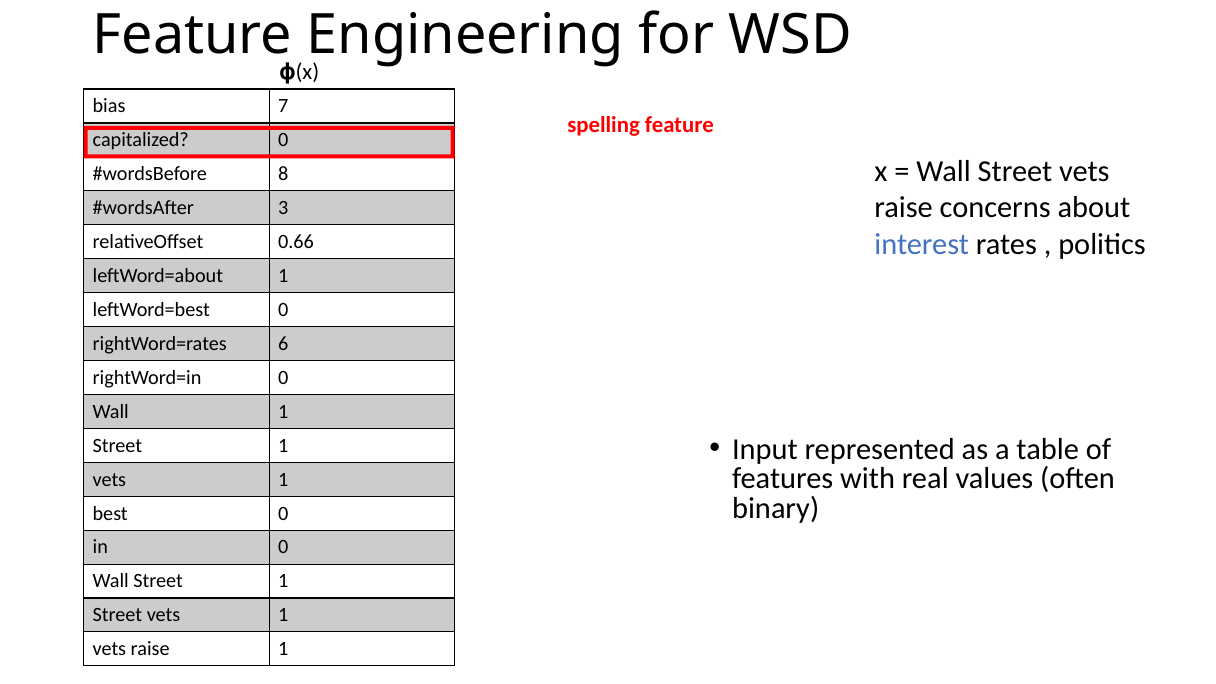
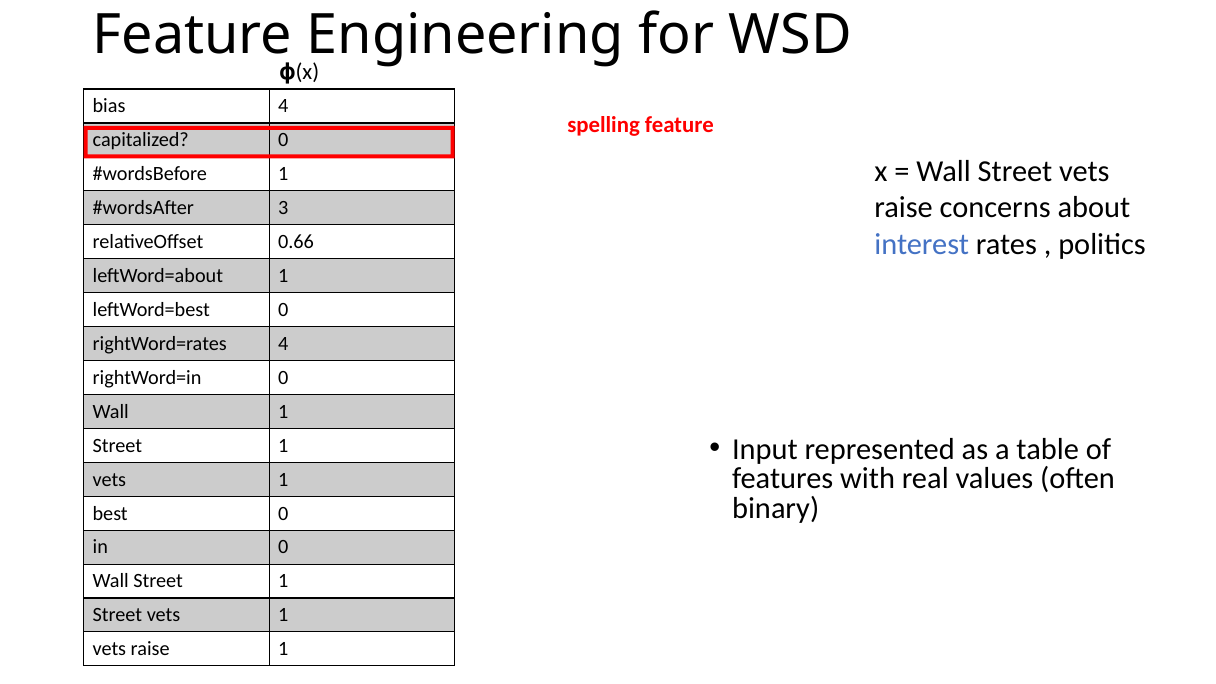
bias 7: 7 -> 4
8 at (283, 174): 8 -> 1
rightWord=rates 6: 6 -> 4
